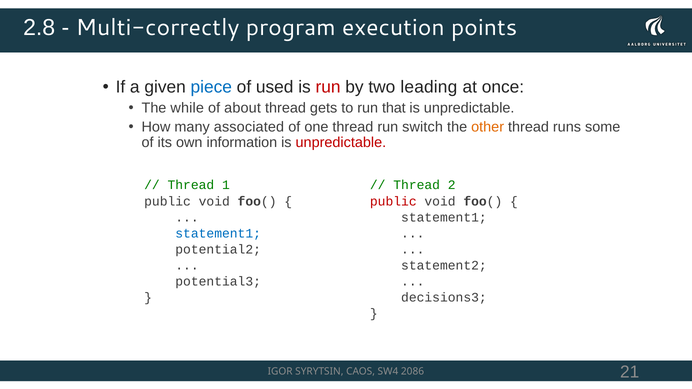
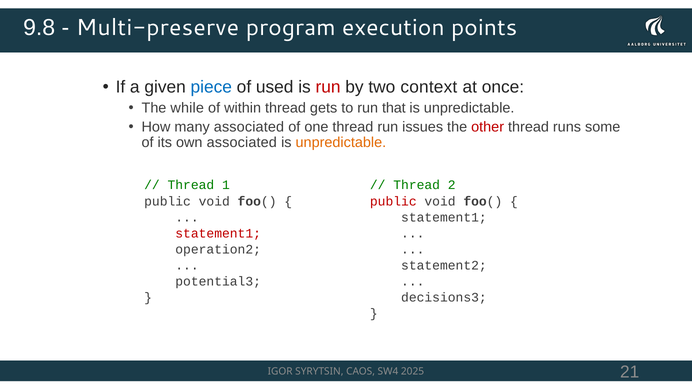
2.8: 2.8 -> 9.8
Multi-correctly: Multi-correctly -> Multi-preserve
leading: leading -> context
about: about -> within
switch: switch -> issues
other colour: orange -> red
own information: information -> associated
unpredictable at (341, 143) colour: red -> orange
statement1 at (218, 233) colour: blue -> red
potential2: potential2 -> operation2
2086: 2086 -> 2025
